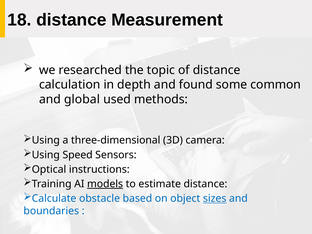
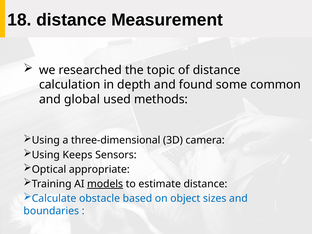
Speed: Speed -> Keeps
instructions: instructions -> appropriate
sizes underline: present -> none
